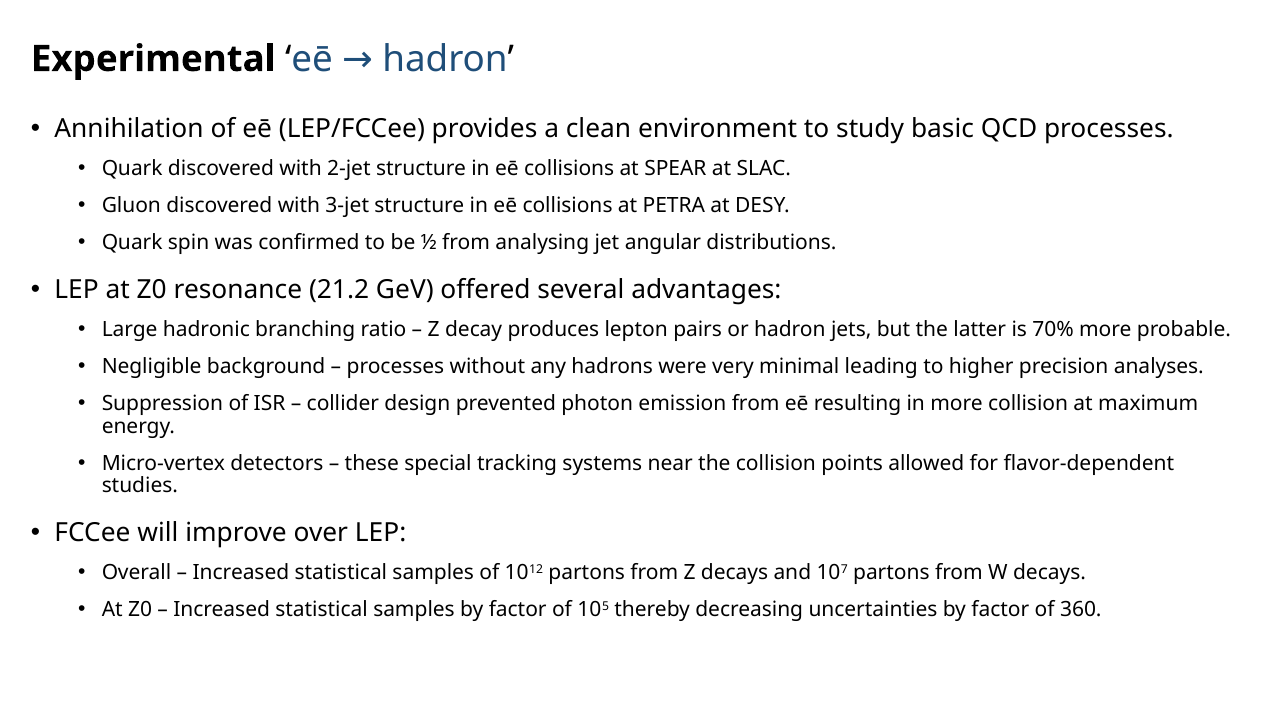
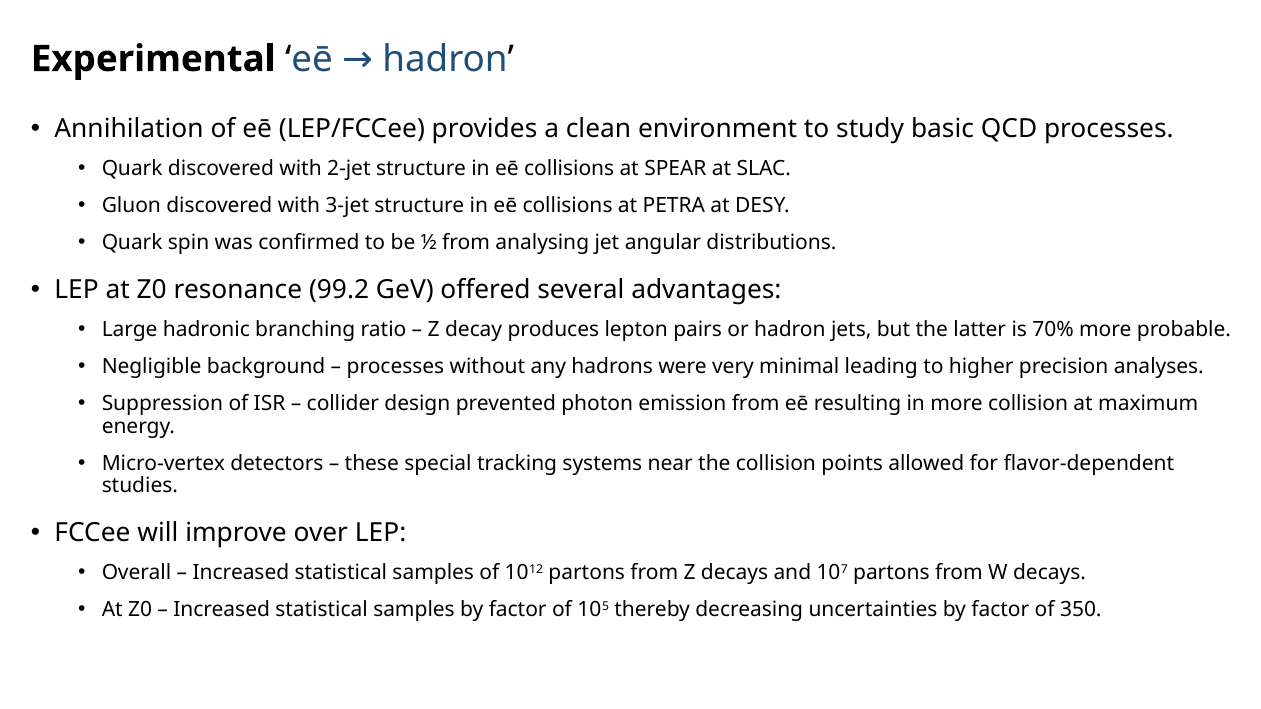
21.2: 21.2 -> 99.2
360: 360 -> 350
